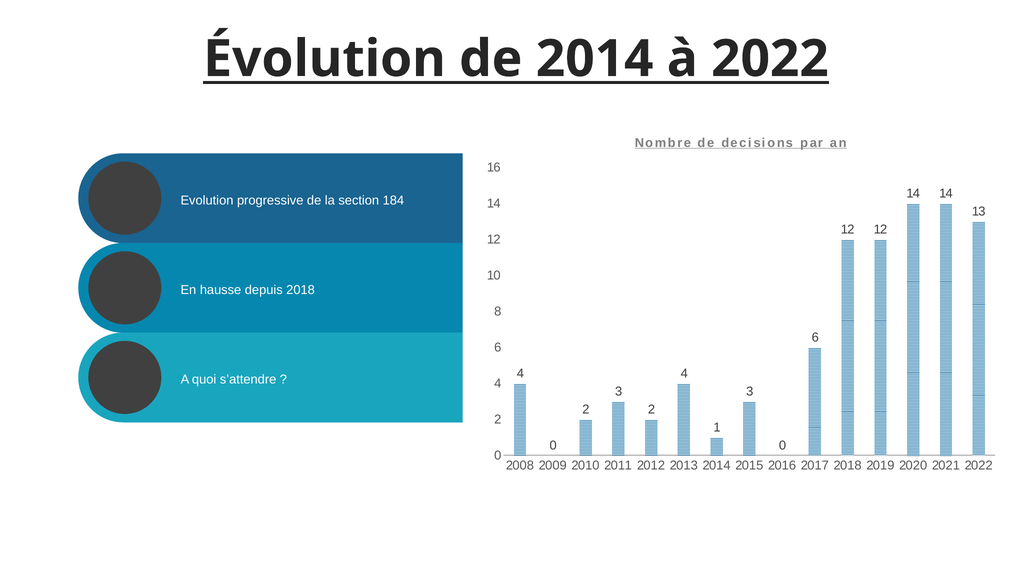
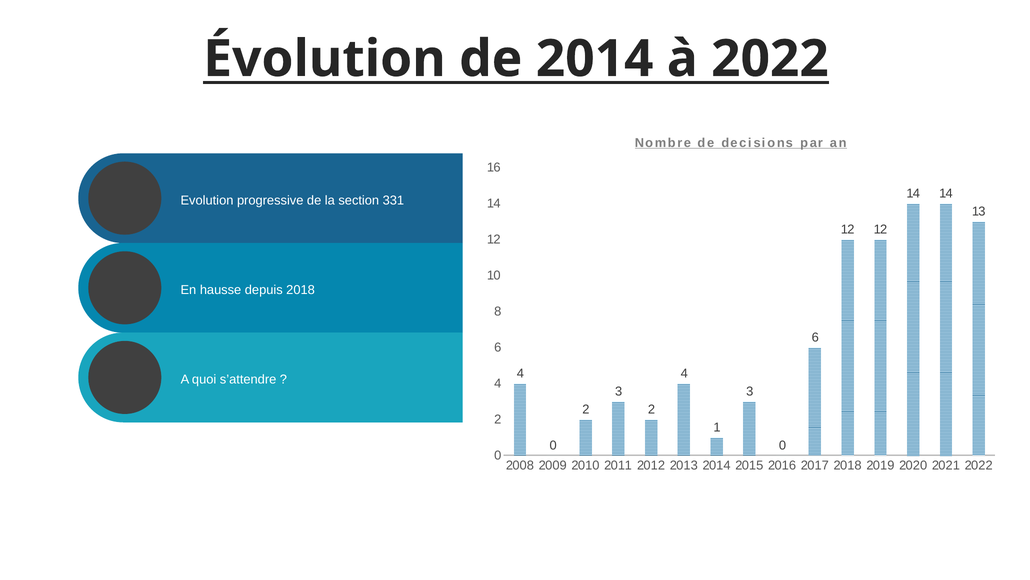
184: 184 -> 331
